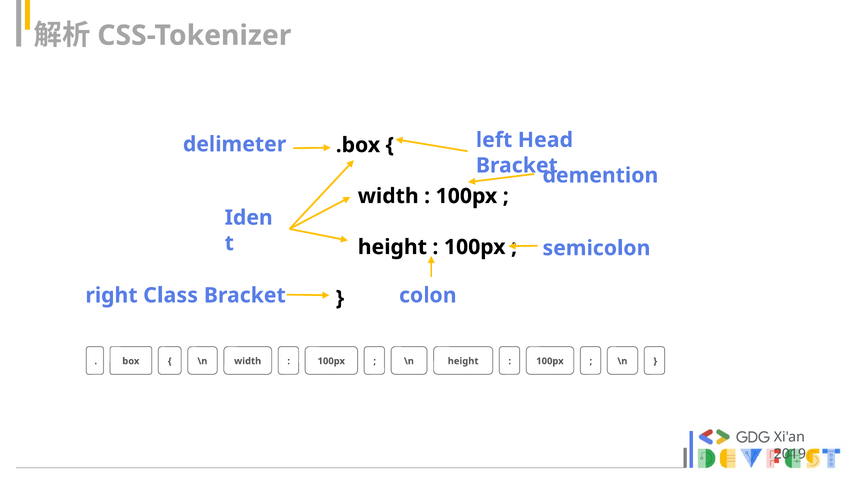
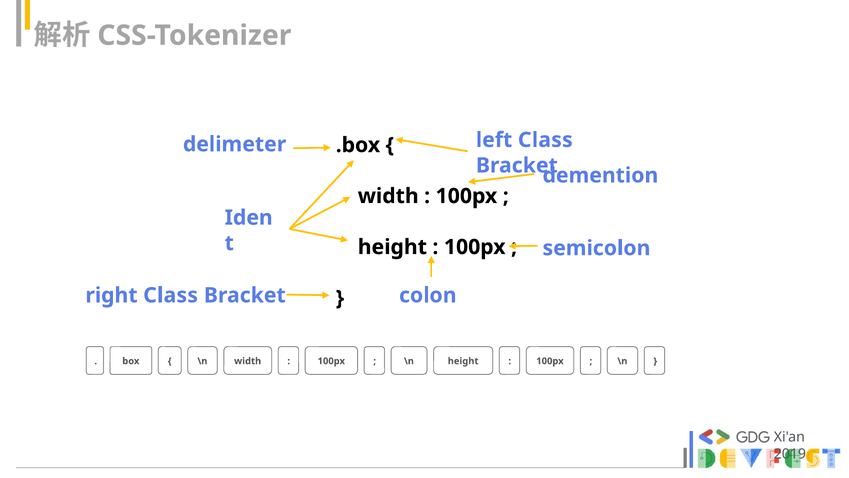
left Head: Head -> Class
